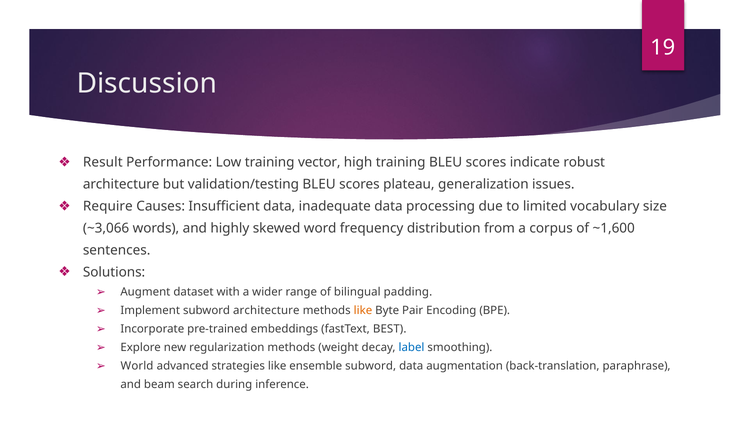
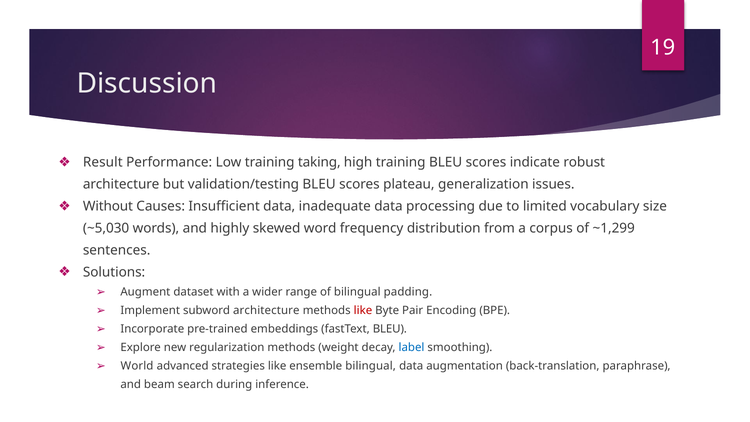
vector: vector -> taking
Require: Require -> Without
~3,066: ~3,066 -> ~5,030
~1,600: ~1,600 -> ~1,299
like at (363, 310) colour: orange -> red
fastText BEST: BEST -> BLEU
ensemble subword: subword -> bilingual
